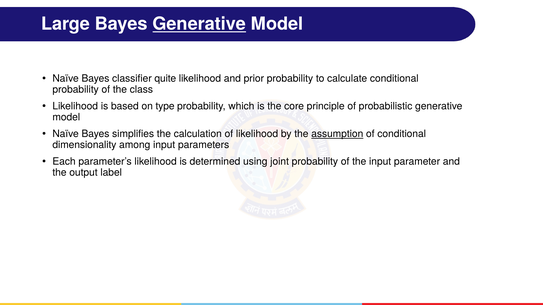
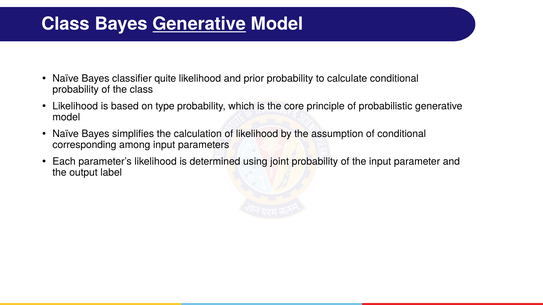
Large at (66, 24): Large -> Class
assumption underline: present -> none
dimensionality: dimensionality -> corresponding
